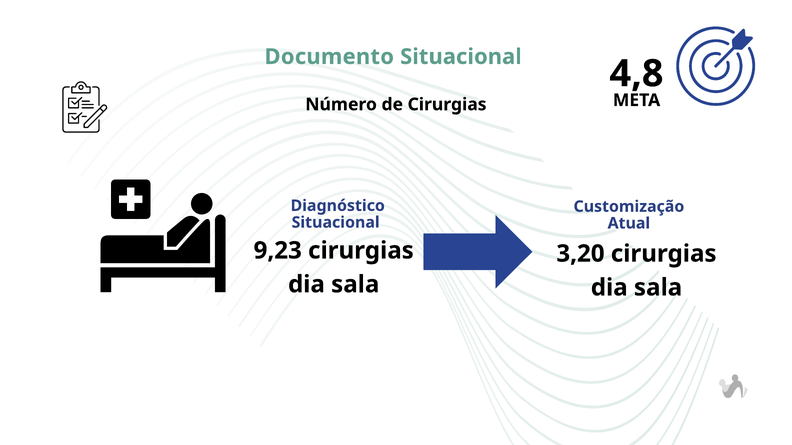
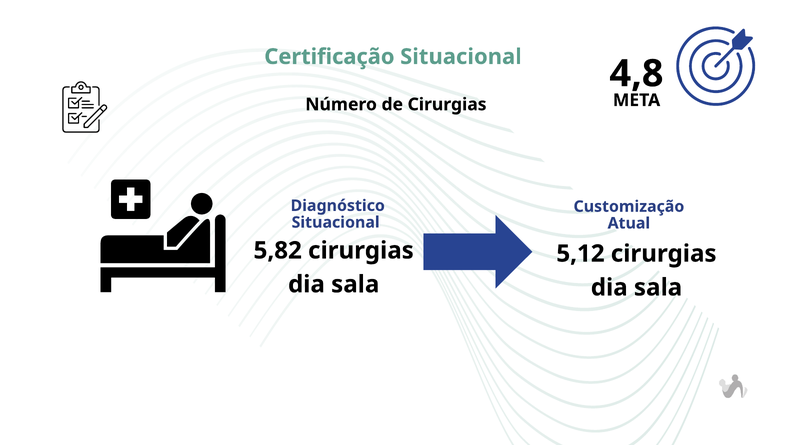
Documento: Documento -> Certificação
9,23: 9,23 -> 5,82
3,20: 3,20 -> 5,12
